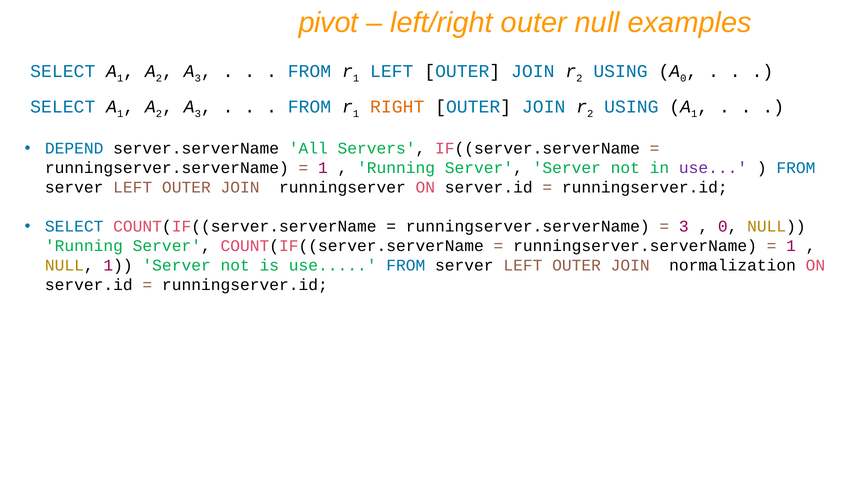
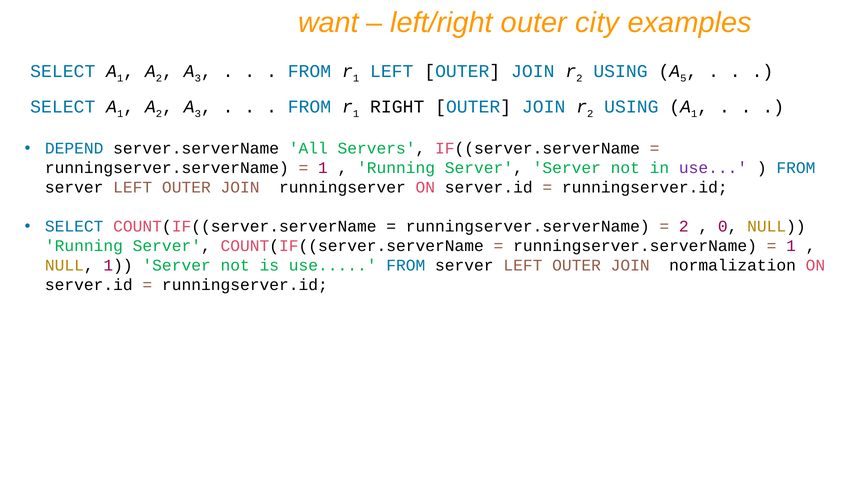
pivot: pivot -> want
outer null: null -> city
0 at (683, 79): 0 -> 5
RIGHT colour: orange -> black
3 at (684, 227): 3 -> 2
